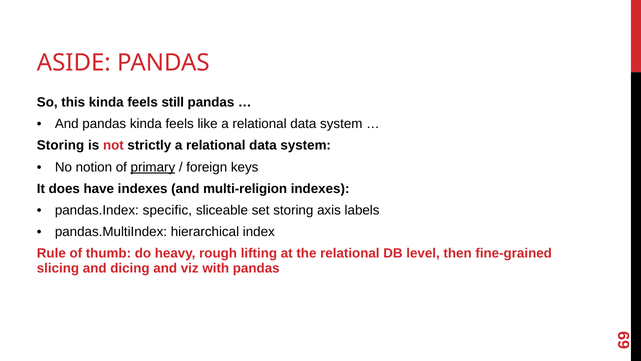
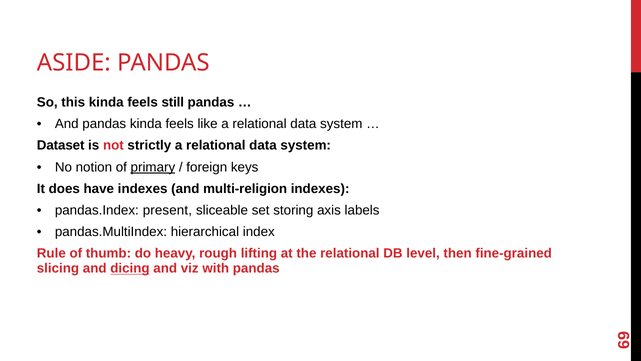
Storing at (61, 145): Storing -> Dataset
specific: specific -> present
dicing underline: none -> present
